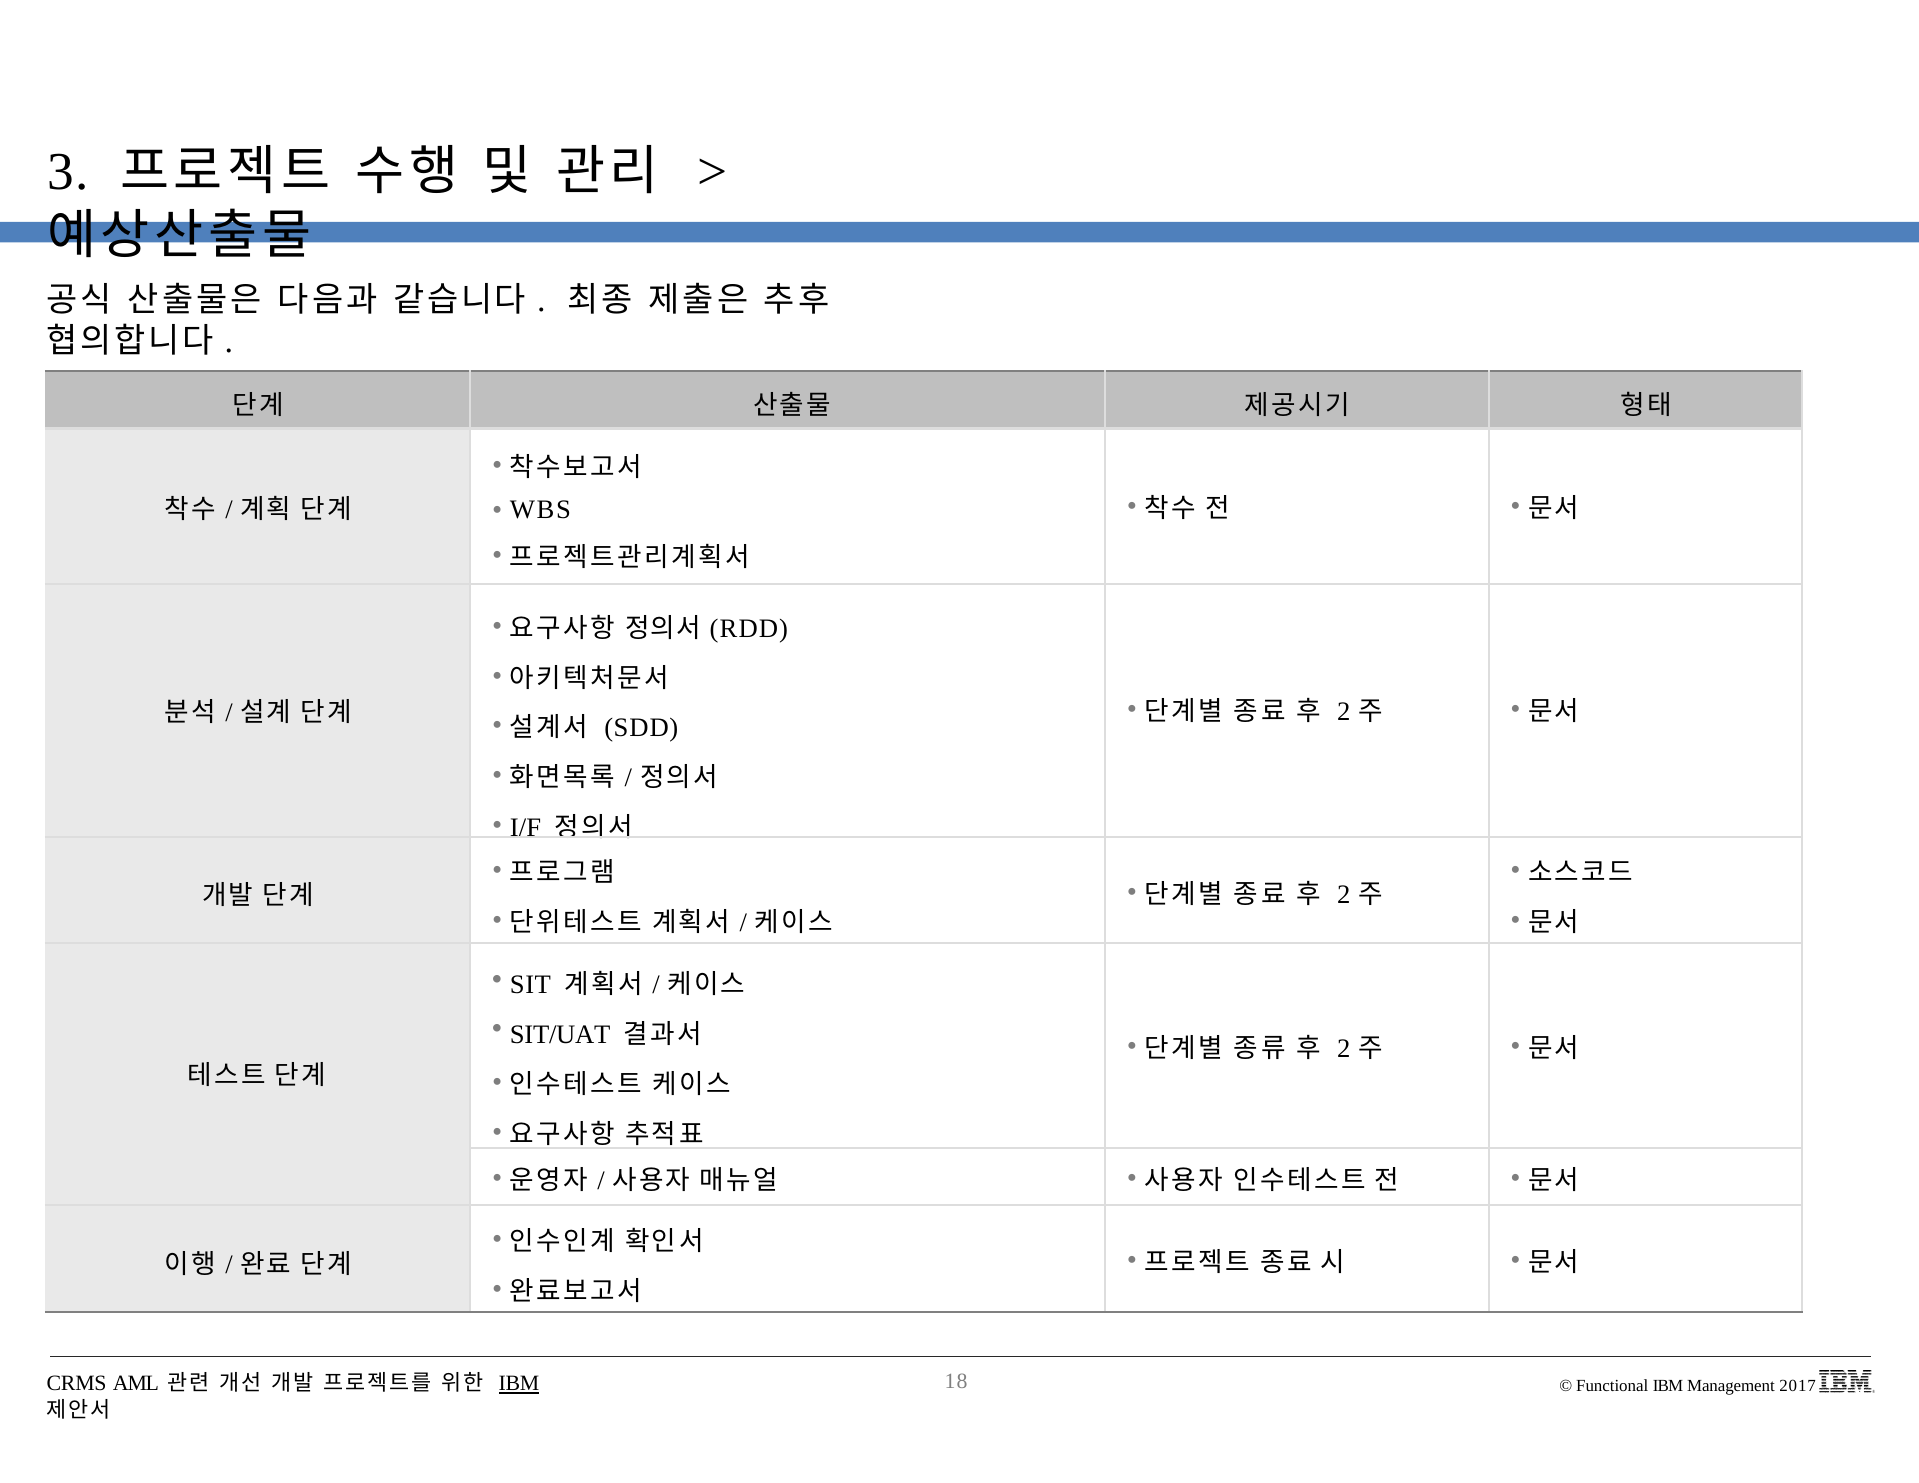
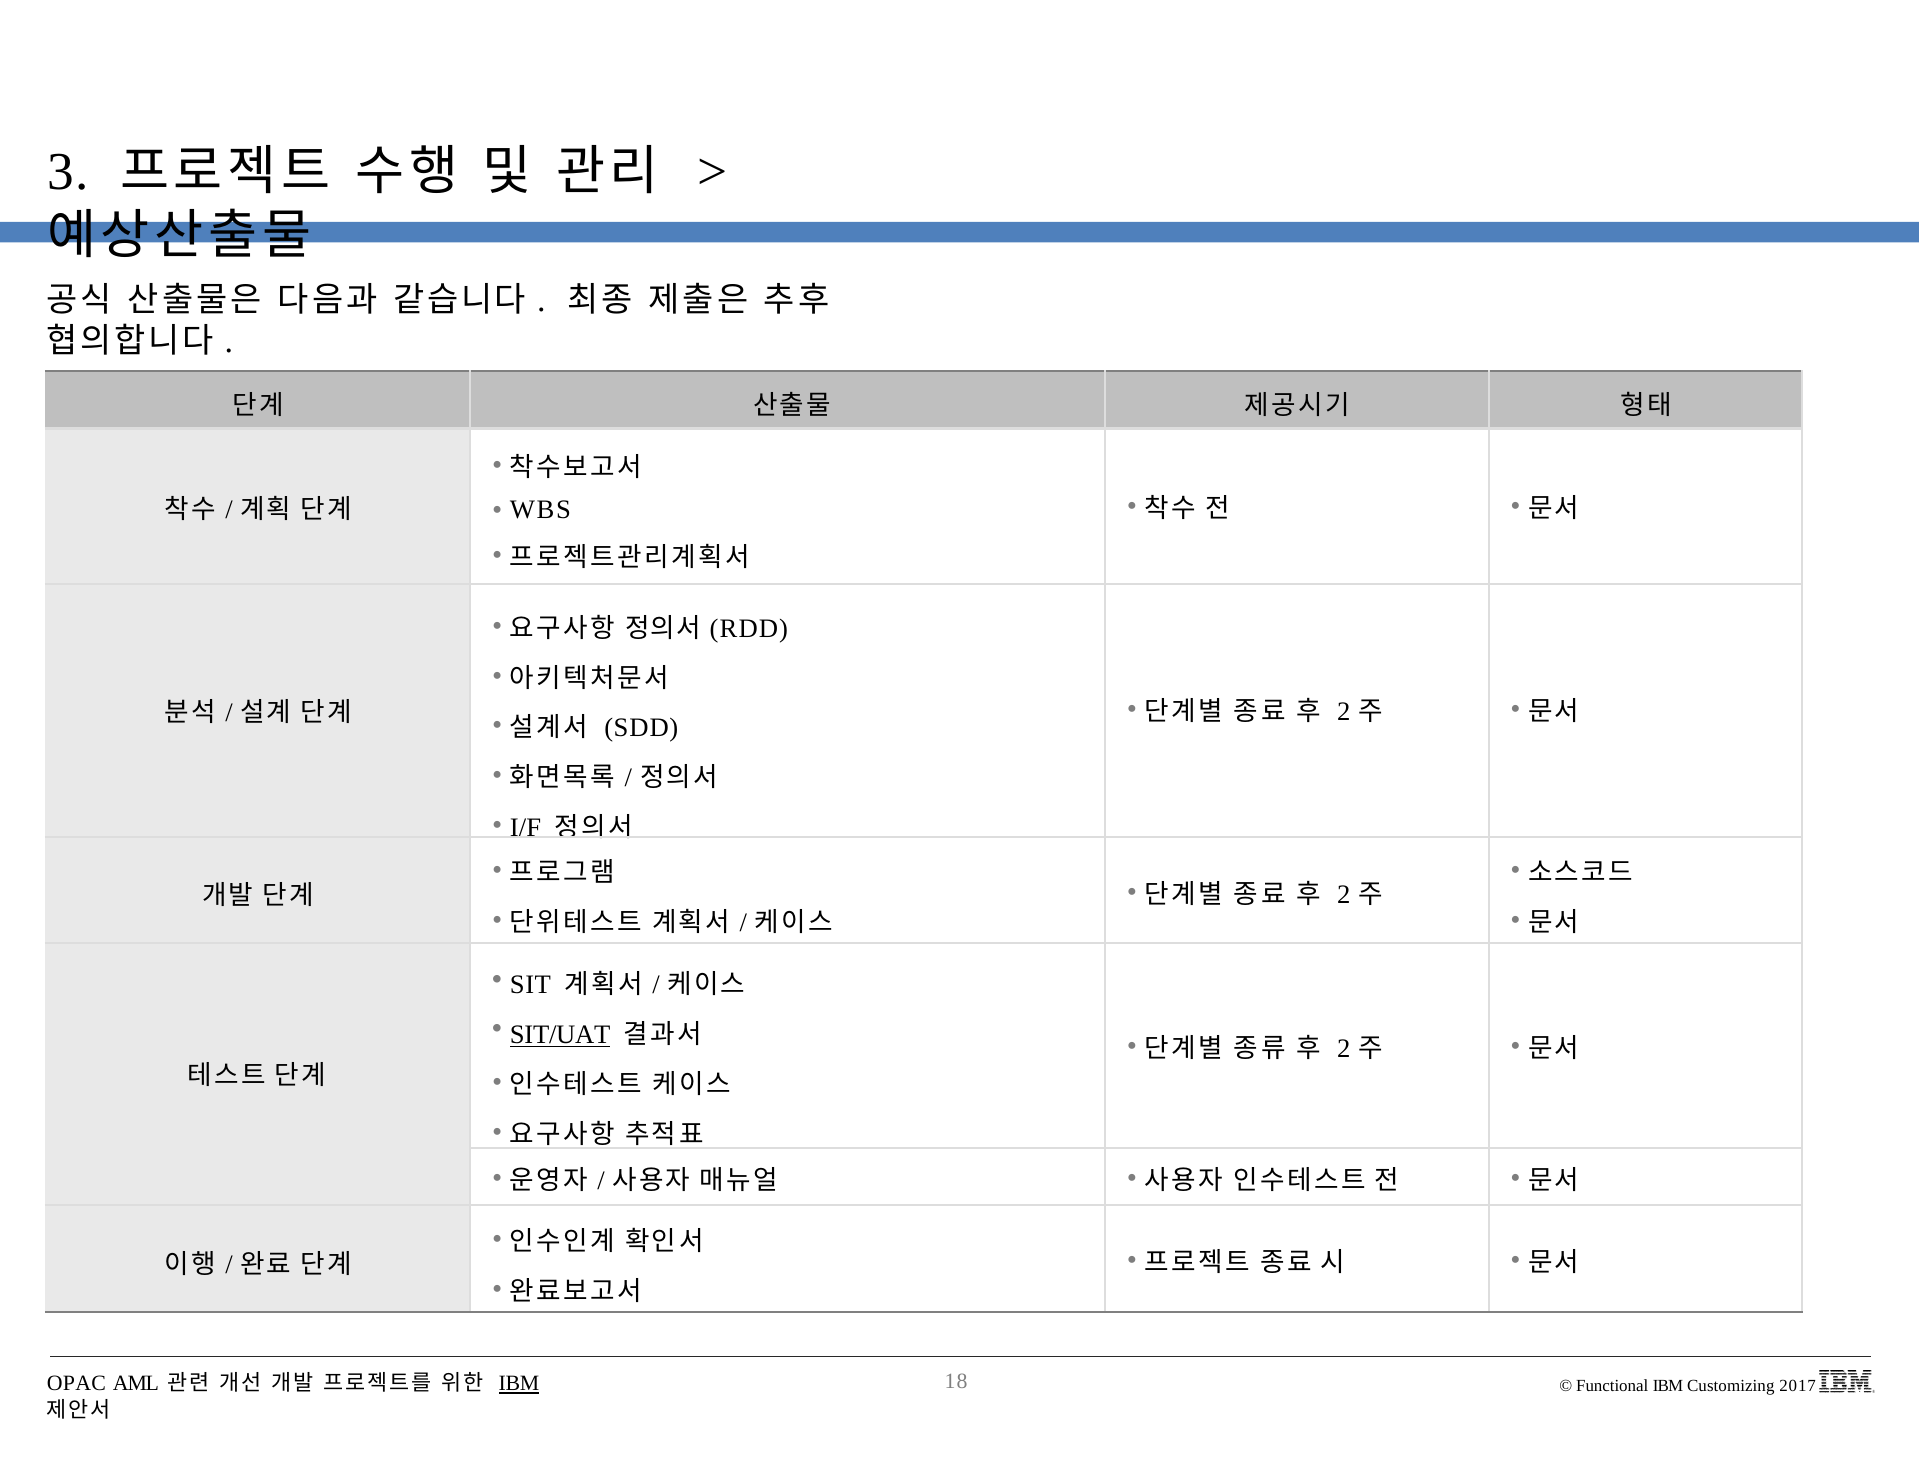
SIT/UAT underline: none -> present
Management: Management -> Customizing
CRMS: CRMS -> OPAC
